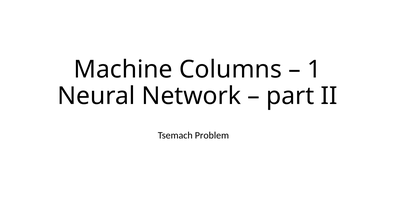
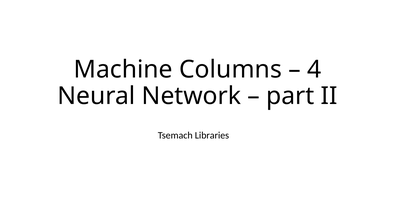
1: 1 -> 4
Problem: Problem -> Libraries
